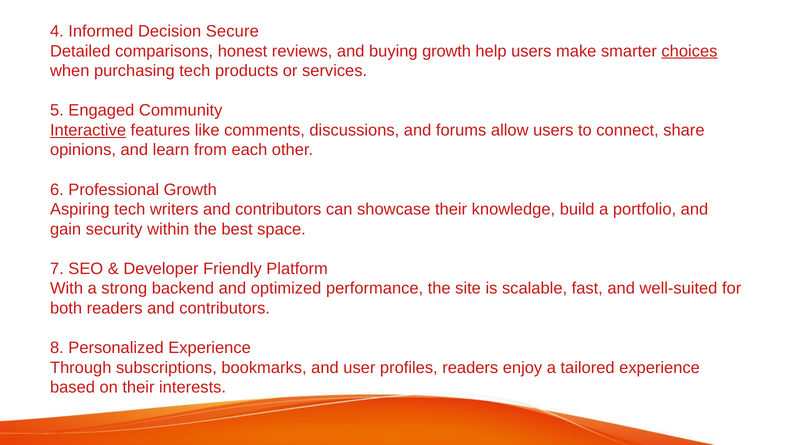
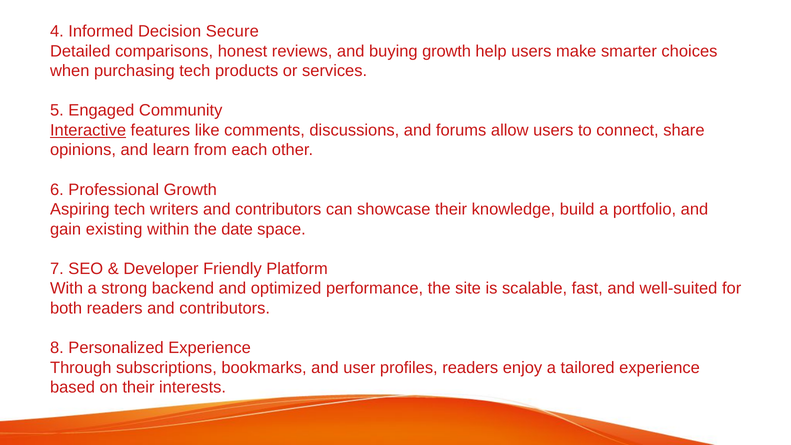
choices underline: present -> none
security: security -> existing
best: best -> date
